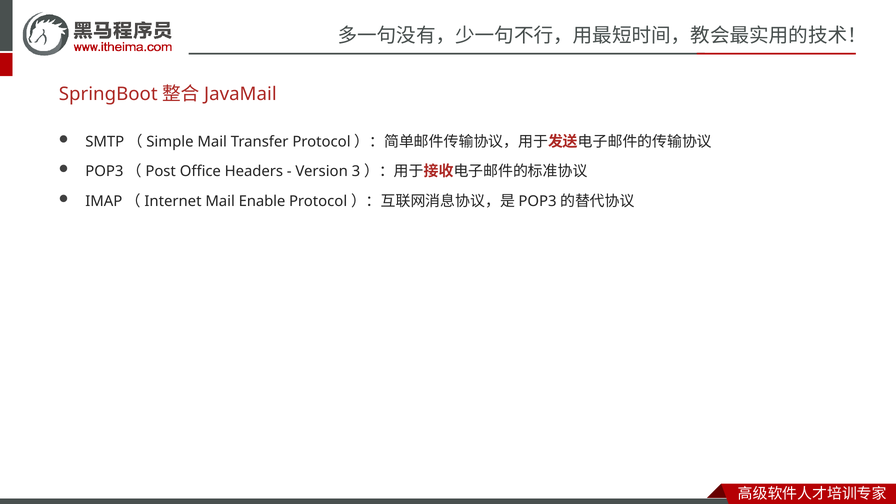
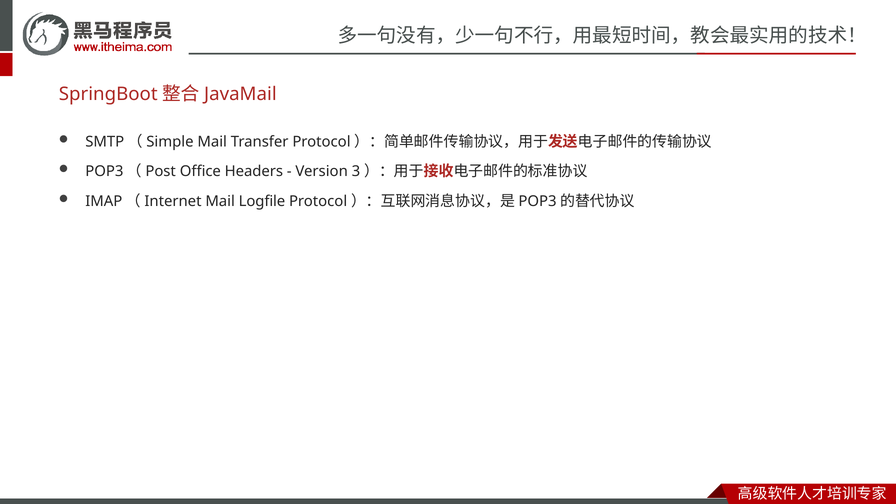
Enable: Enable -> Logfile
